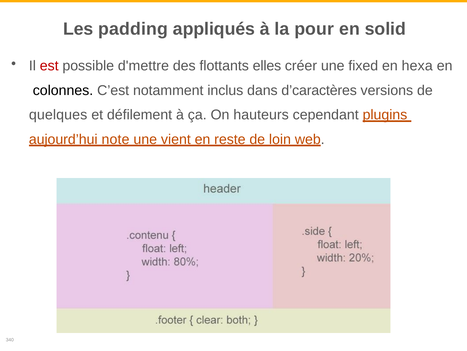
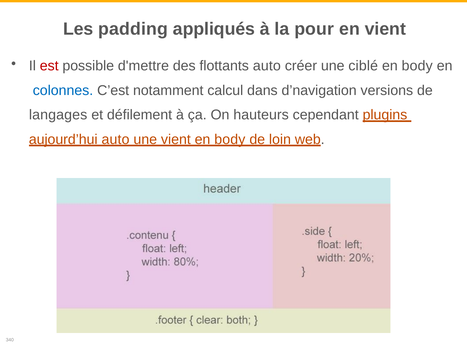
en solid: solid -> vient
flottants elles: elles -> auto
fixed: fixed -> ciblé
hexa at (417, 66): hexa -> body
colonnes colour: black -> blue
inclus: inclus -> calcul
d’caractères: d’caractères -> d’navigation
quelques: quelques -> langages
aujourd’hui note: note -> auto
reste at (230, 139): reste -> body
